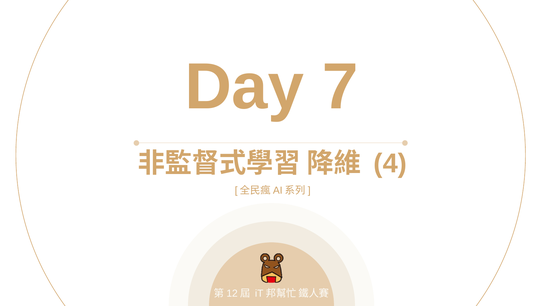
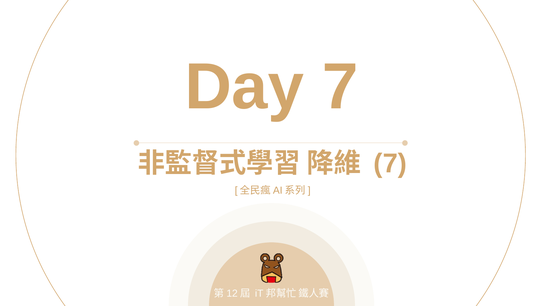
4 at (390, 163): 4 -> 7
